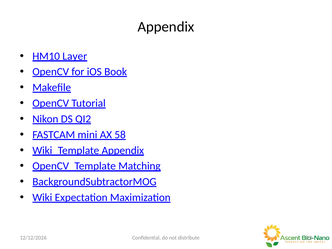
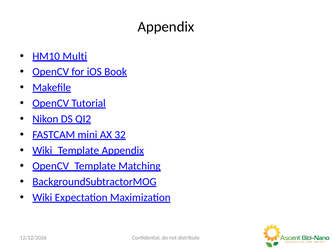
Layer: Layer -> Multi
58: 58 -> 32
